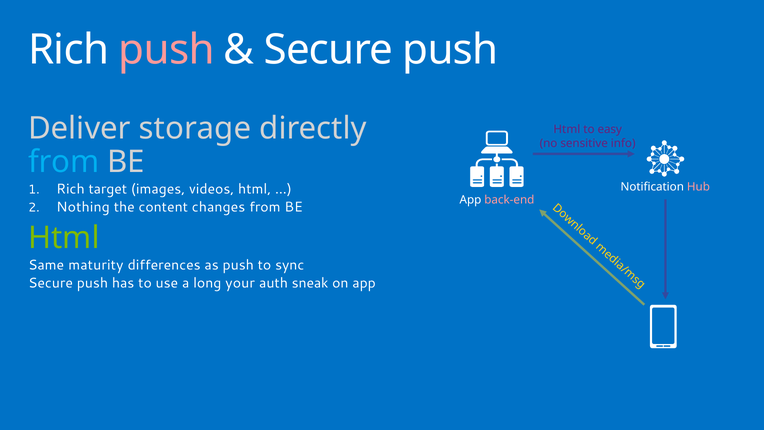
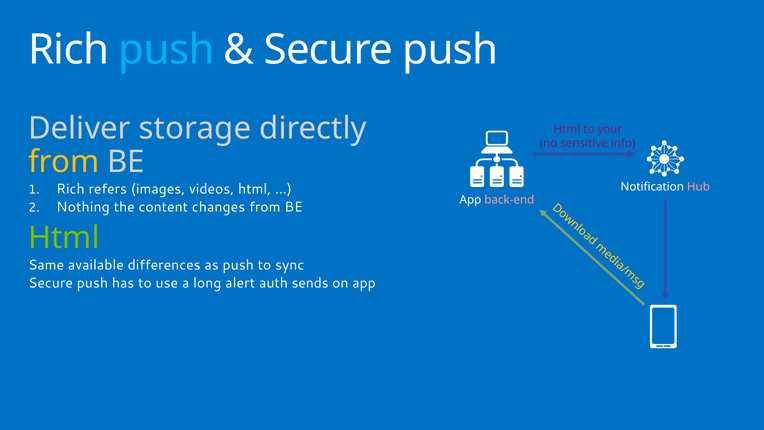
push at (166, 50) colour: pink -> light blue
easy: easy -> your
from at (64, 162) colour: light blue -> yellow
target: target -> refers
maturity: maturity -> available
your: your -> alert
sneak: sneak -> sends
